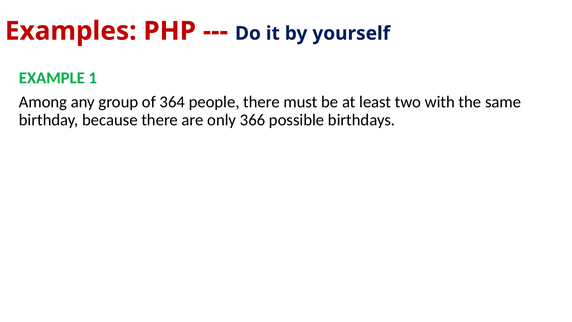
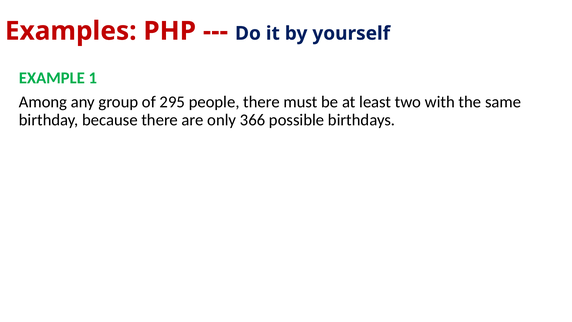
364: 364 -> 295
